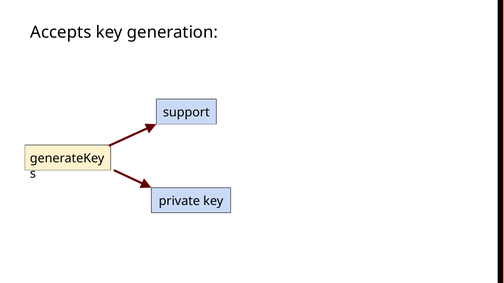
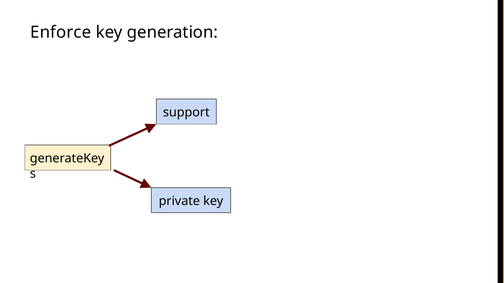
Accepts: Accepts -> Enforce
